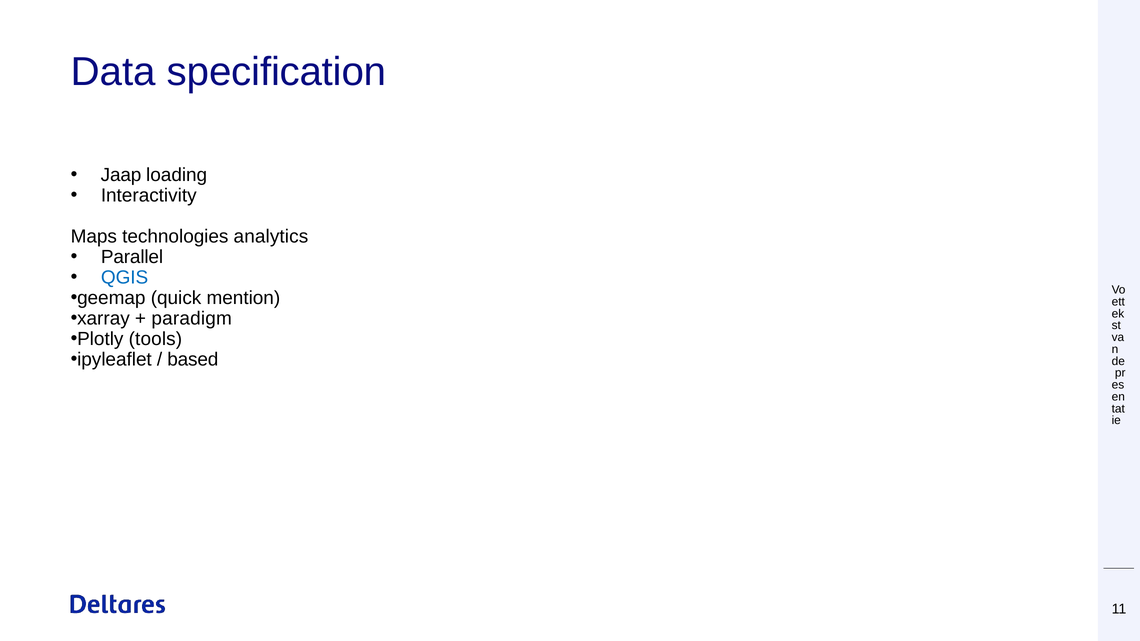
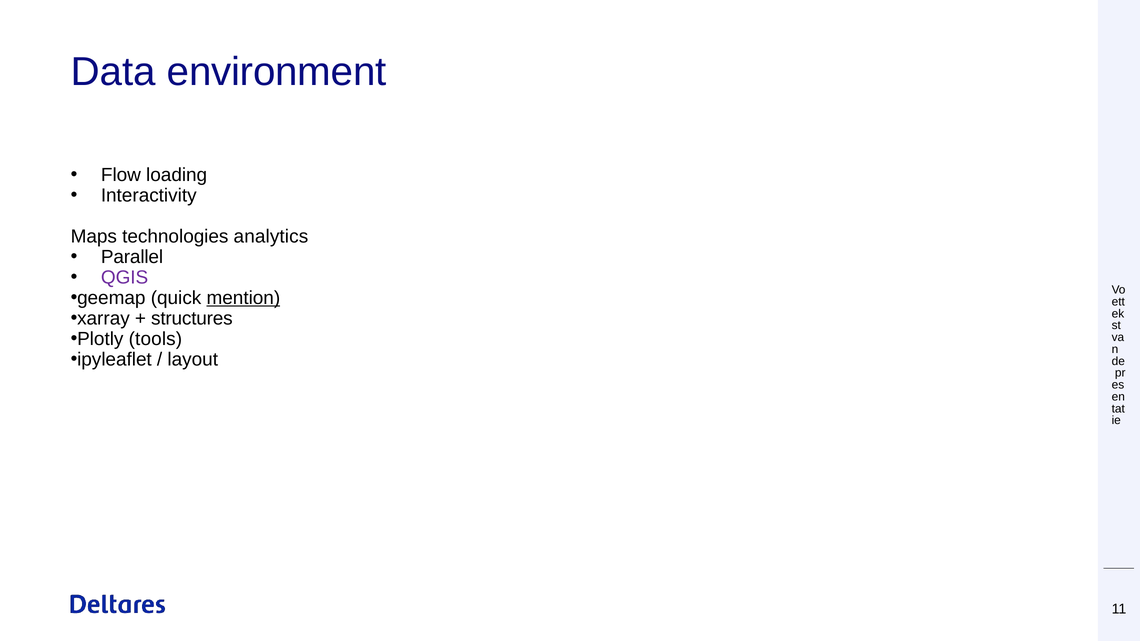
specification: specification -> environment
Jaap: Jaap -> Flow
QGIS colour: blue -> purple
mention underline: none -> present
paradigm: paradigm -> structures
based: based -> layout
